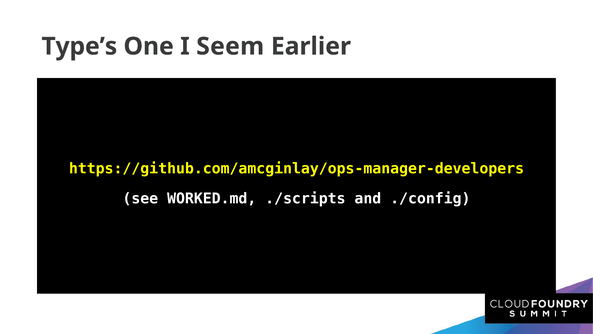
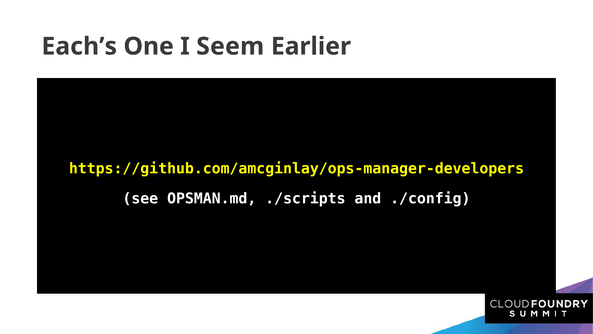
Type’s: Type’s -> Each’s
WORKED.md: WORKED.md -> OPSMAN.md
